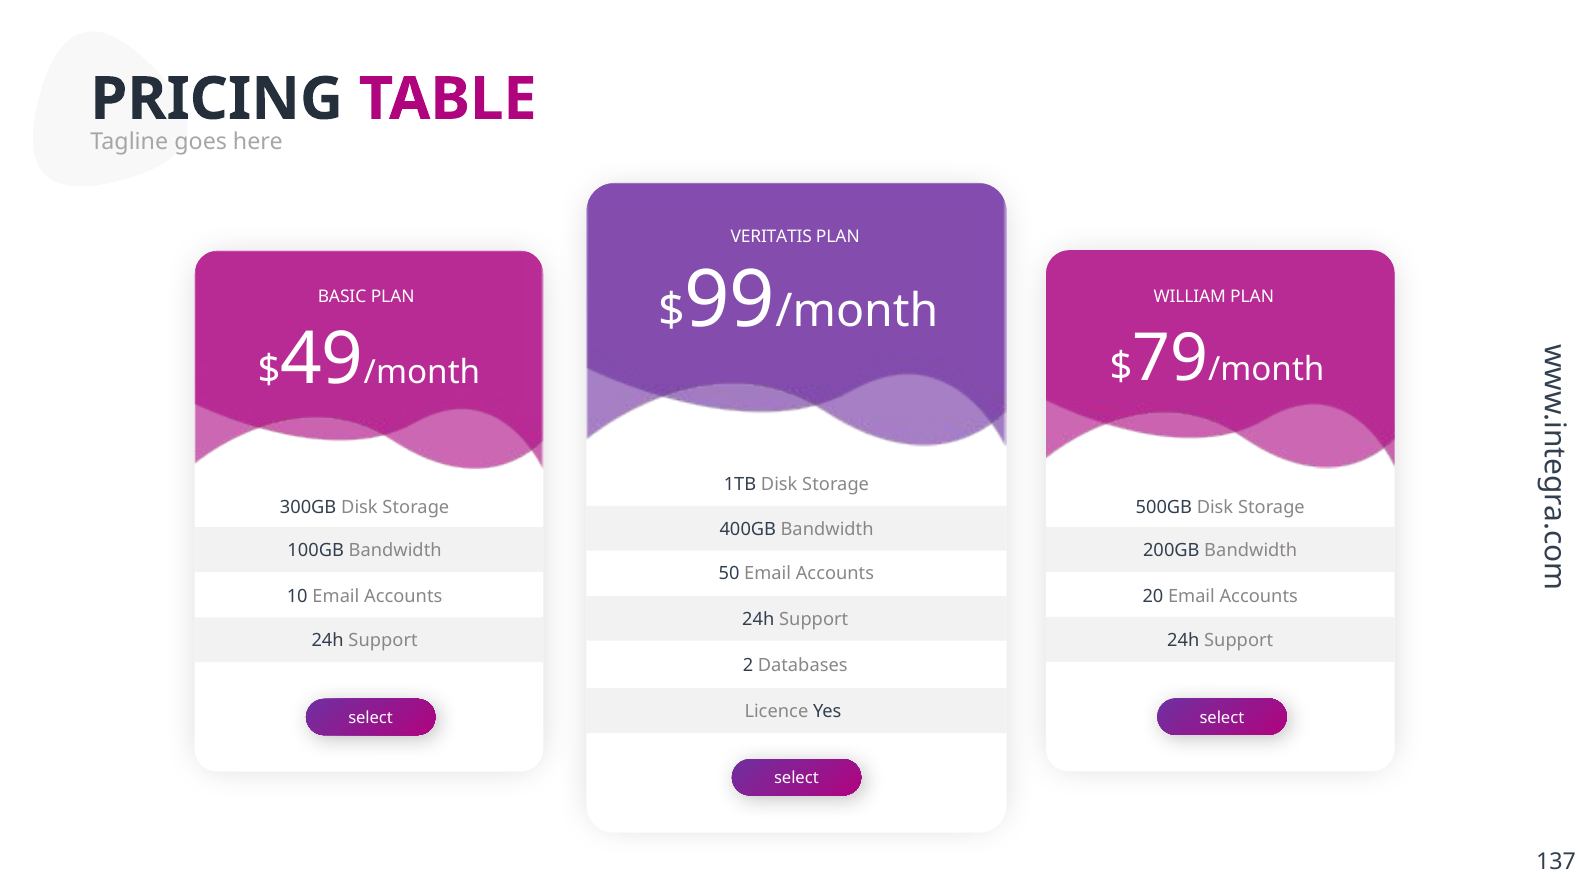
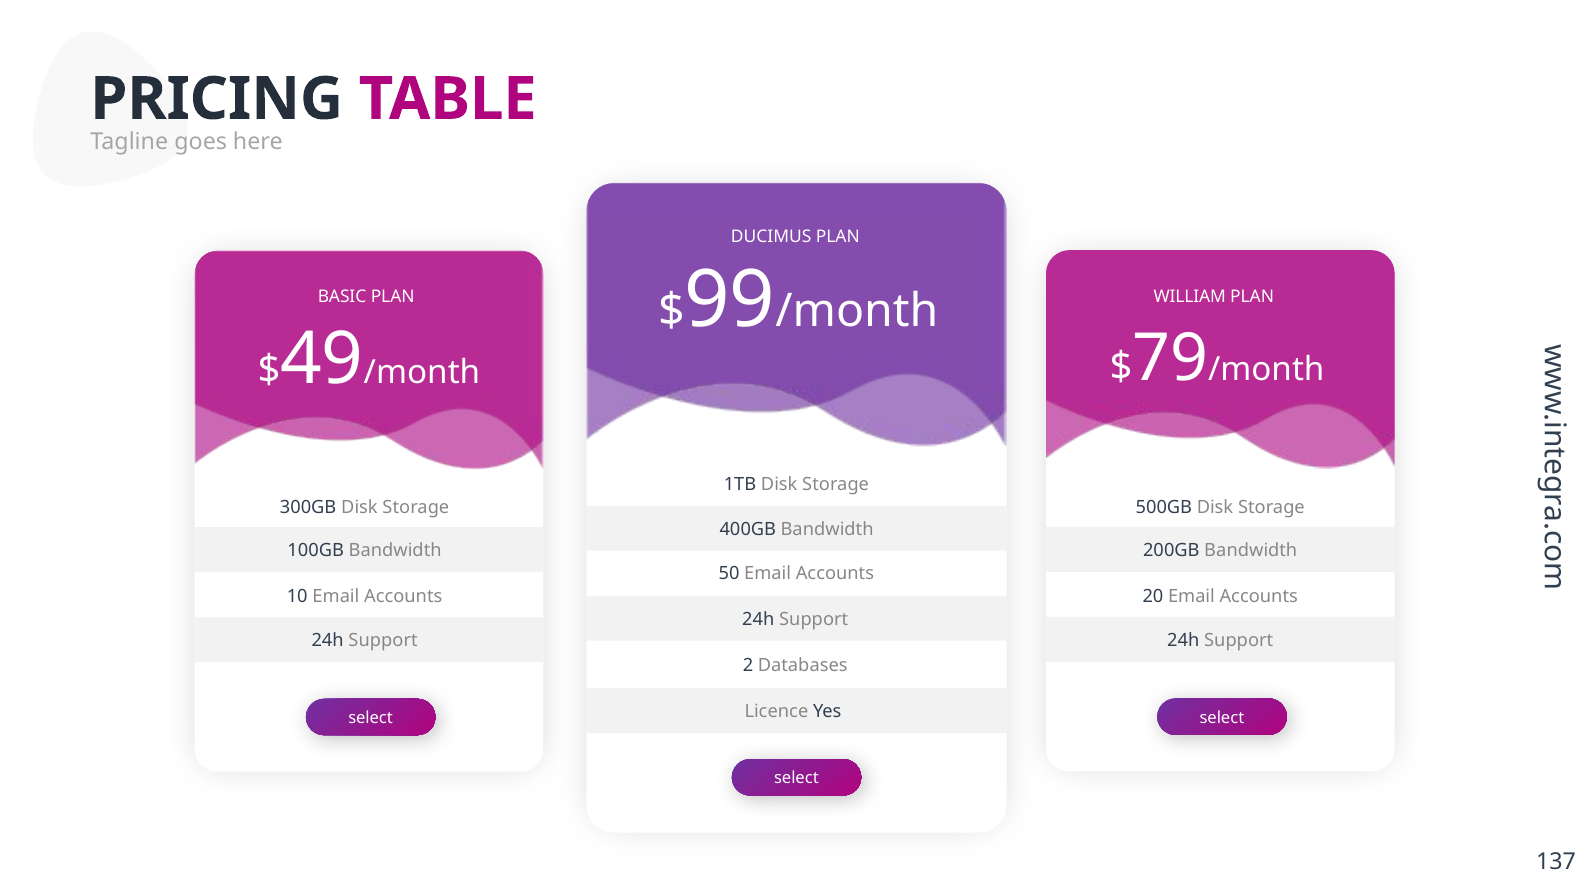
VERITATIS: VERITATIS -> DUCIMUS
